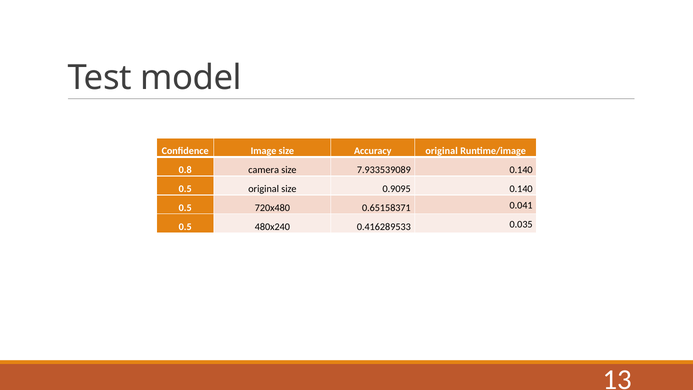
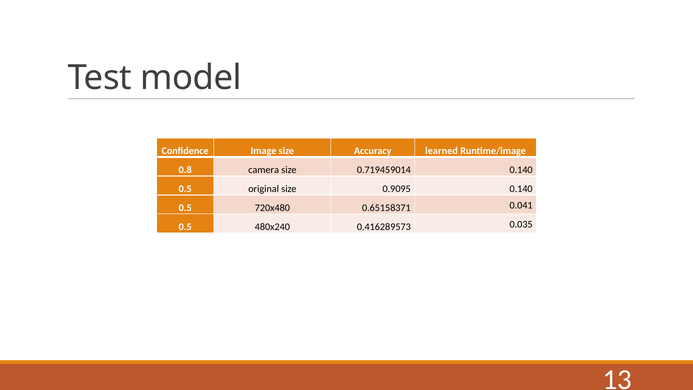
Accuracy original: original -> learned
7.933539089: 7.933539089 -> 0.719459014
0.416289533: 0.416289533 -> 0.416289573
